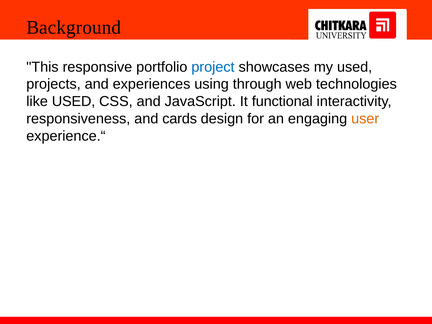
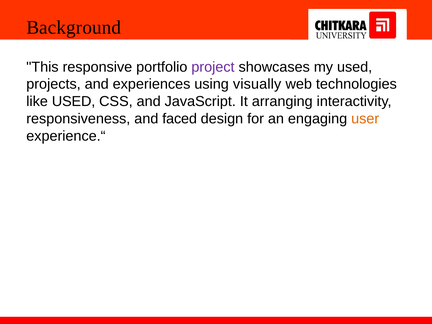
project colour: blue -> purple
through: through -> visually
functional: functional -> arranging
cards: cards -> faced
